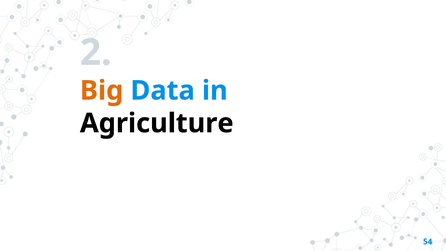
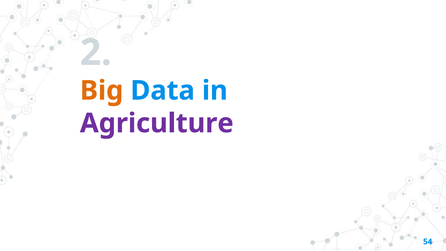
Agriculture colour: black -> purple
